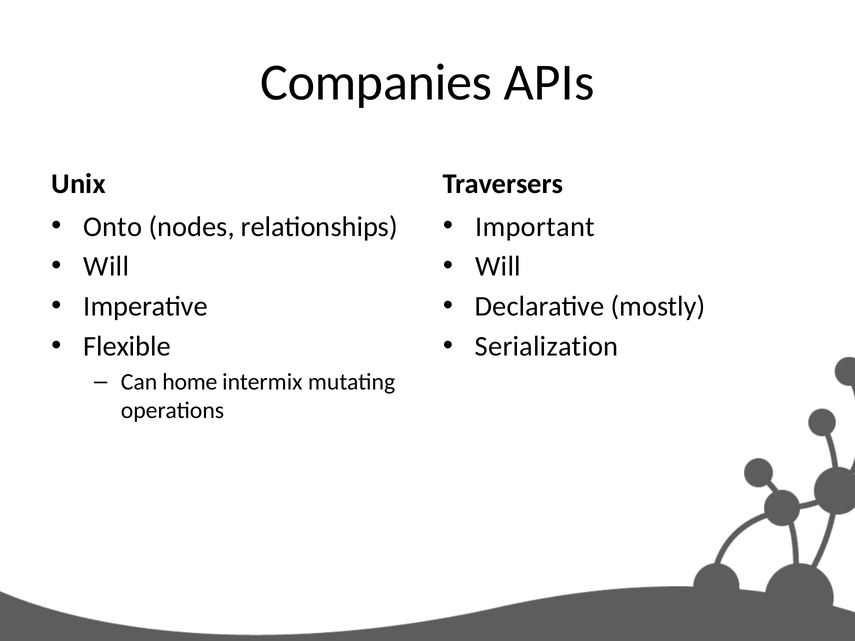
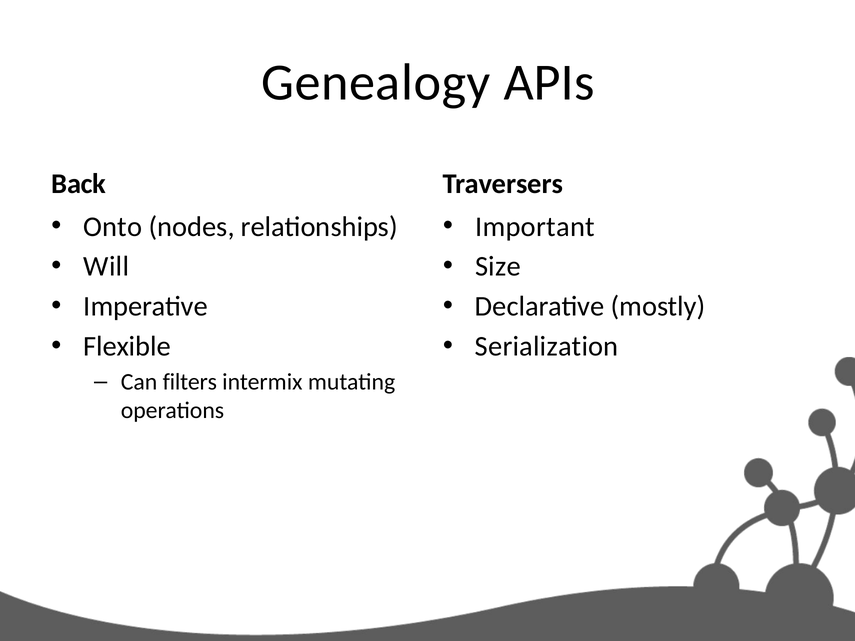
Companies: Companies -> Genealogy
Unix: Unix -> Back
Will at (498, 267): Will -> Size
home: home -> filters
